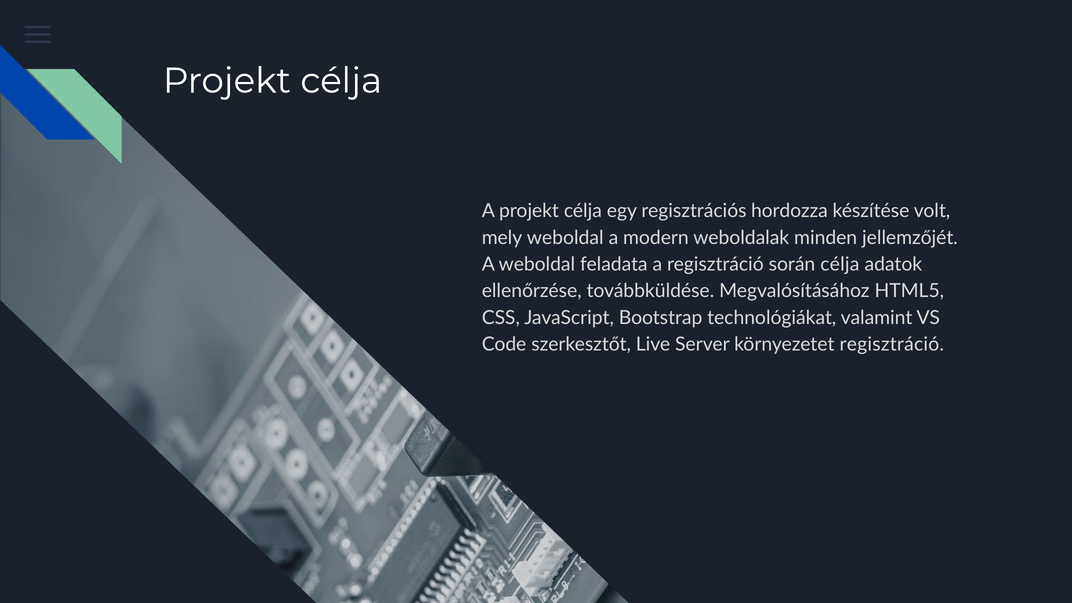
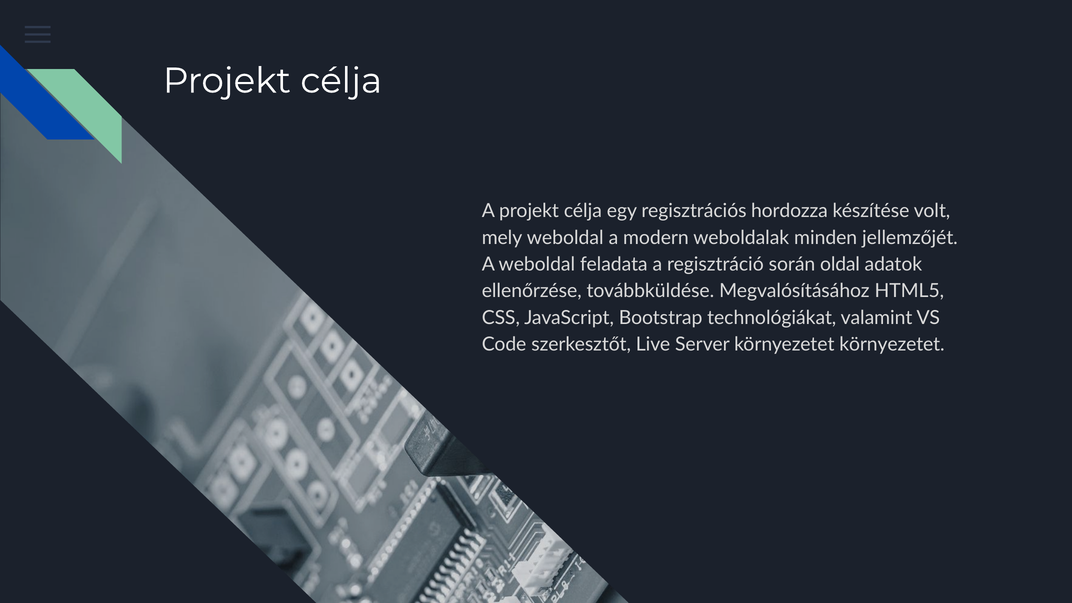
során célja: célja -> oldal
környezetet regisztráció: regisztráció -> környezetet
